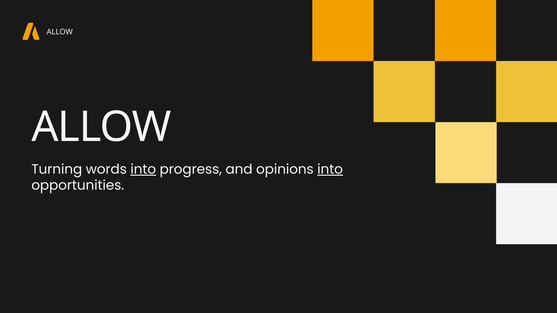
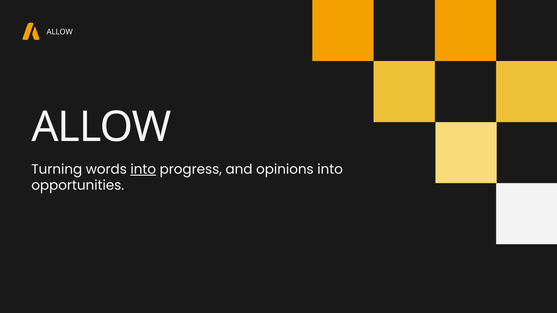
into at (330, 169) underline: present -> none
